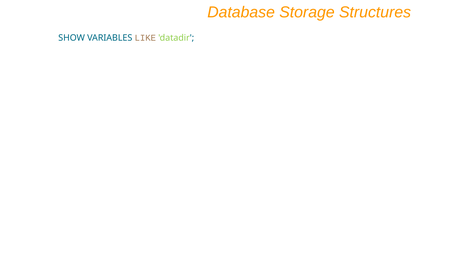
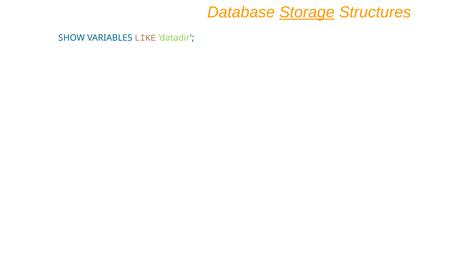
Storage underline: none -> present
